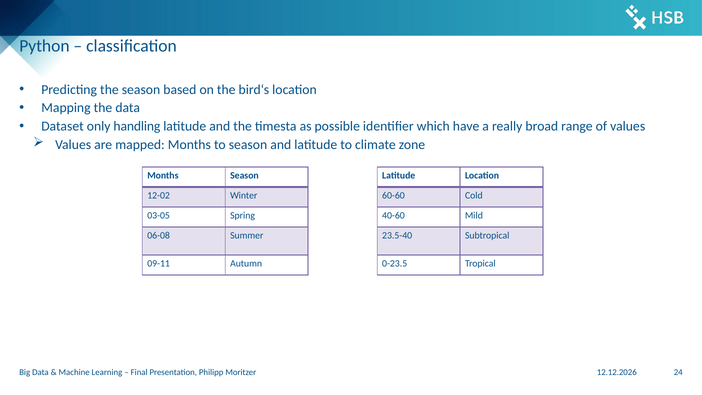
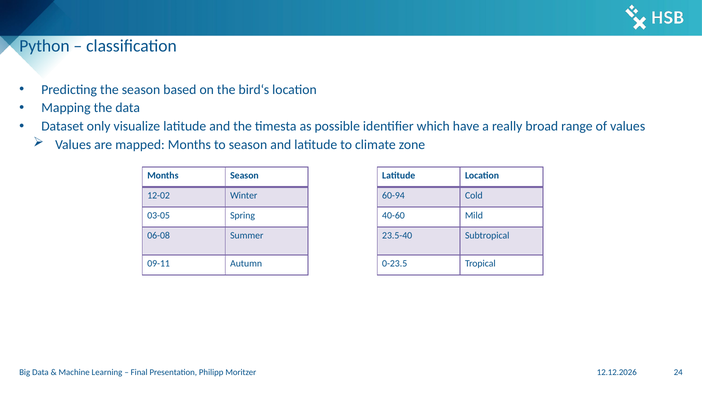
handling: handling -> visualize
60-60: 60-60 -> 60-94
